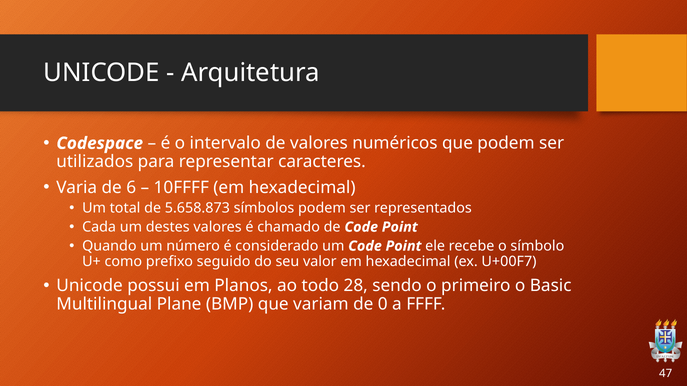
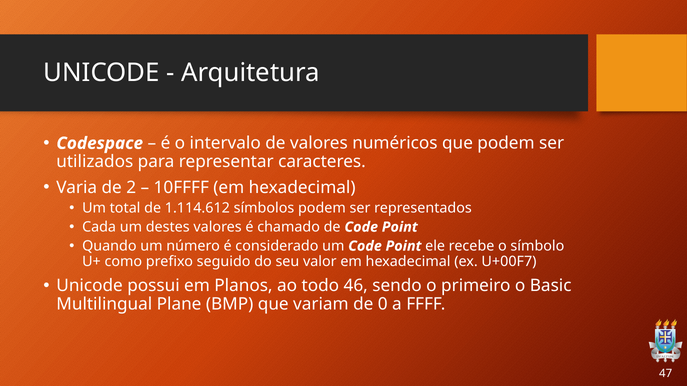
6: 6 -> 2
5.658.873: 5.658.873 -> 1.114.612
28: 28 -> 46
